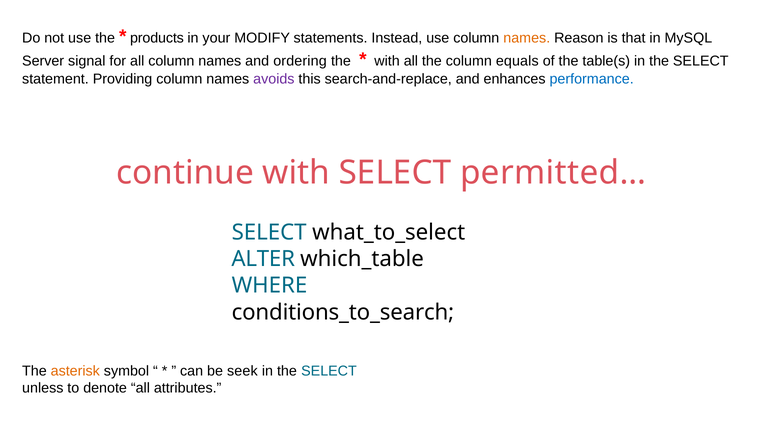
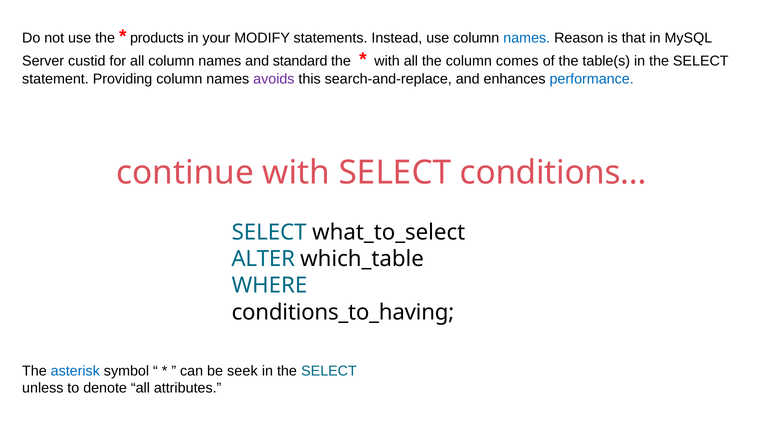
names at (527, 38) colour: orange -> blue
signal: signal -> custid
ordering: ordering -> standard
equals: equals -> comes
permitted…: permitted… -> conditions…
conditions_to_search: conditions_to_search -> conditions_to_having
asterisk colour: orange -> blue
